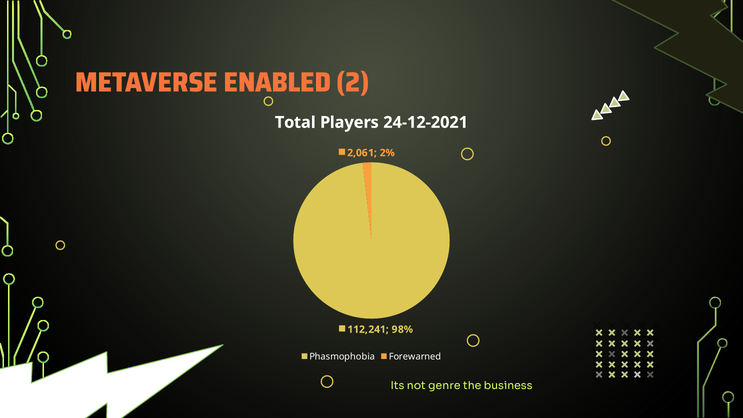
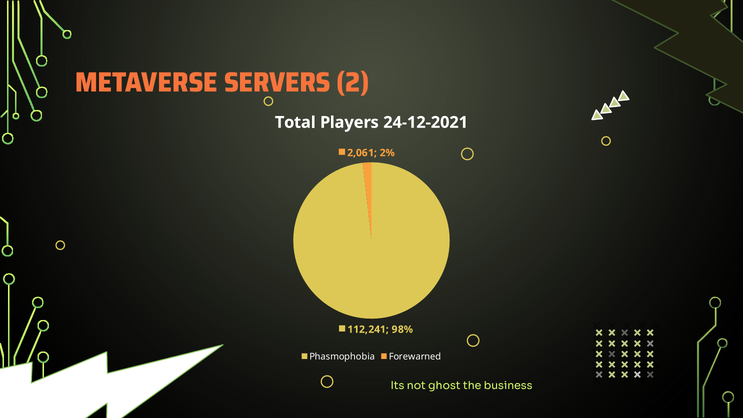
ENABLED: ENABLED -> SERVERS
genre: genre -> ghost
